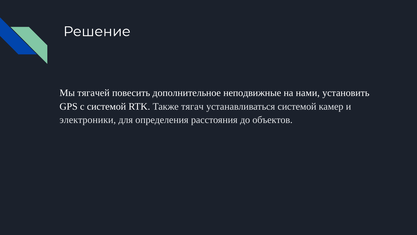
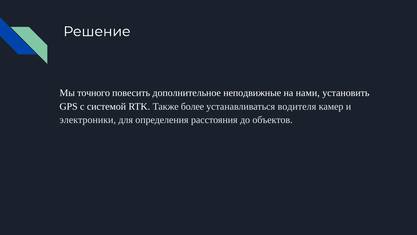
тягачей: тягачей -> точного
тягач: тягач -> более
устанавливаться системой: системой -> водителя
